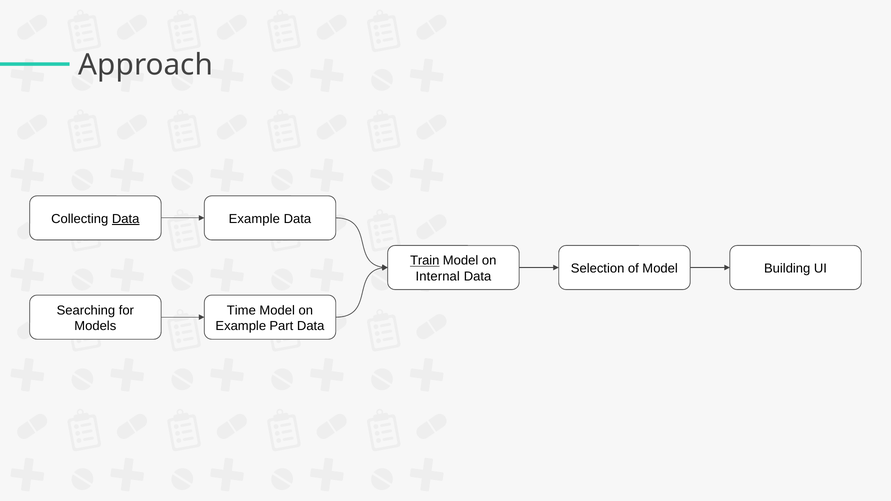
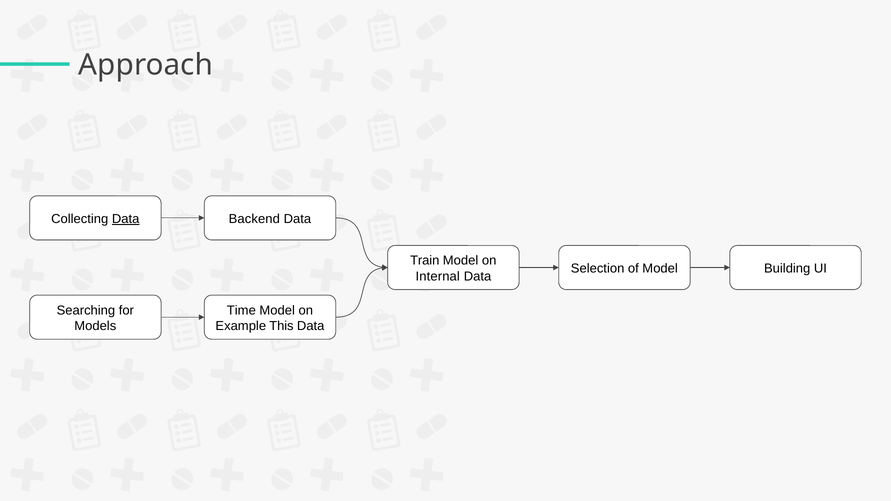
Example at (254, 219): Example -> Backend
Train underline: present -> none
Part: Part -> This
